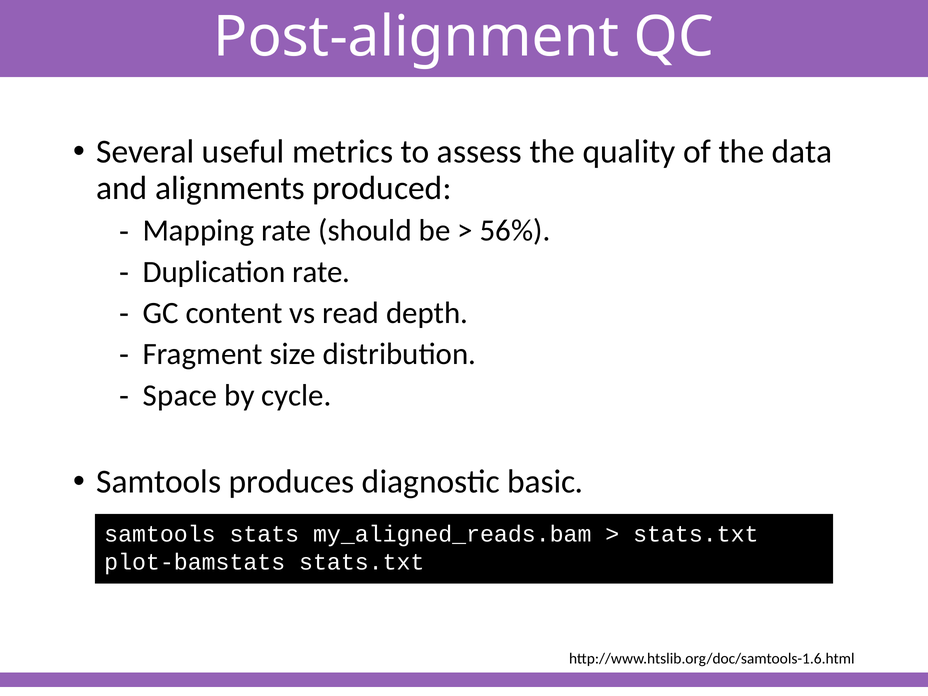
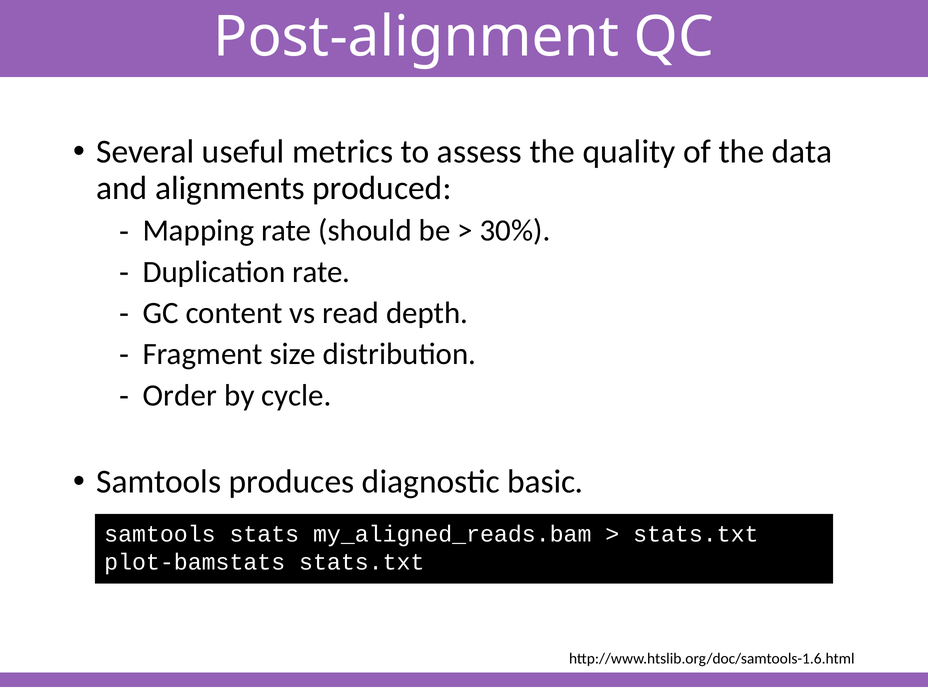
56%: 56% -> 30%
Space: Space -> Order
